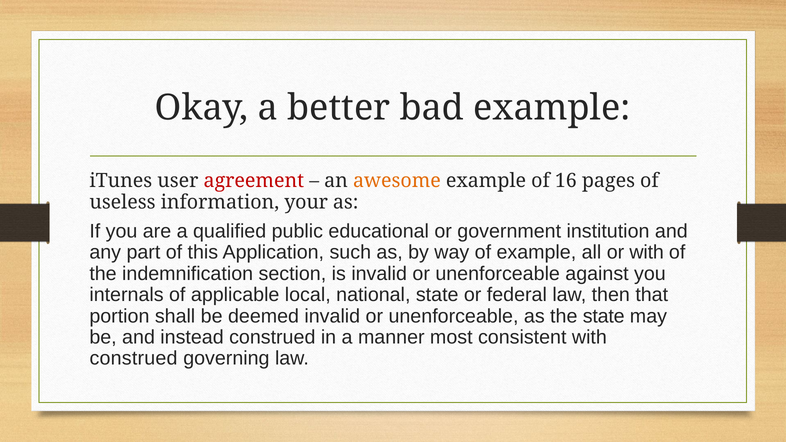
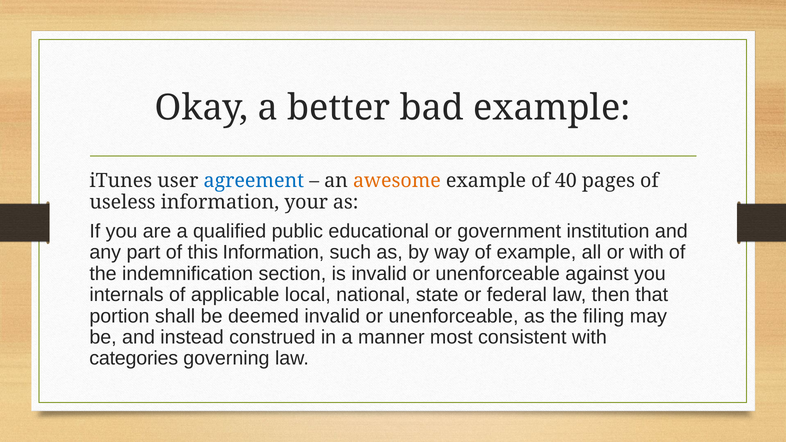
agreement colour: red -> blue
16: 16 -> 40
this Application: Application -> Information
the state: state -> filing
construed at (134, 359): construed -> categories
